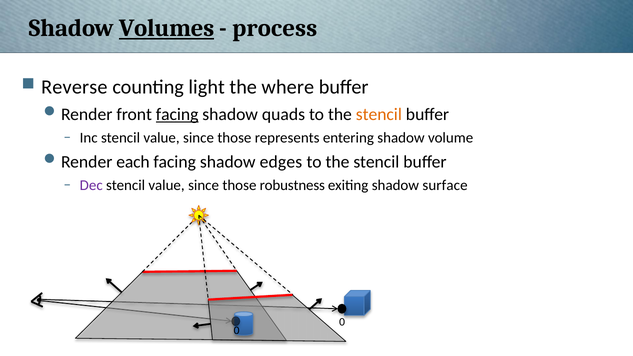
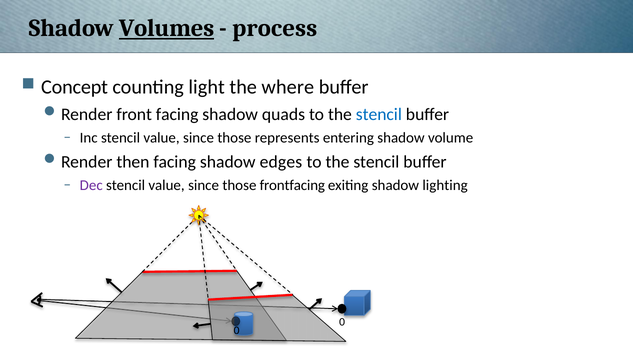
Reverse: Reverse -> Concept
facing at (177, 114) underline: present -> none
stencil at (379, 114) colour: orange -> blue
each: each -> then
robustness: robustness -> frontfacing
surface: surface -> lighting
